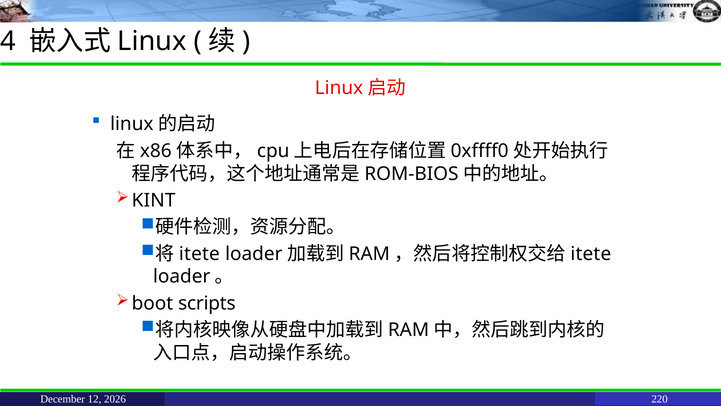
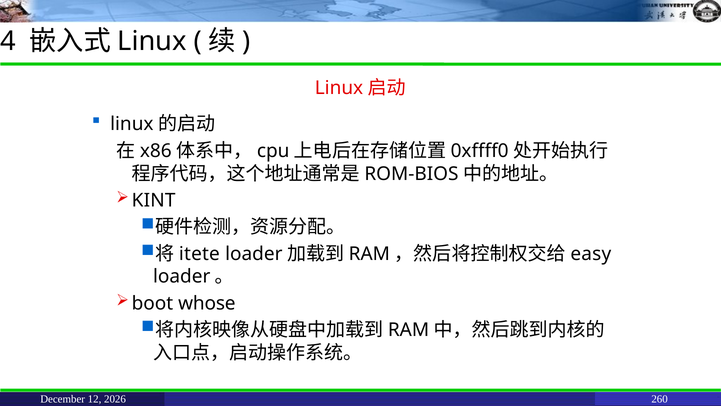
itete at (591, 254): itete -> easy
scripts: scripts -> whose
220: 220 -> 260
